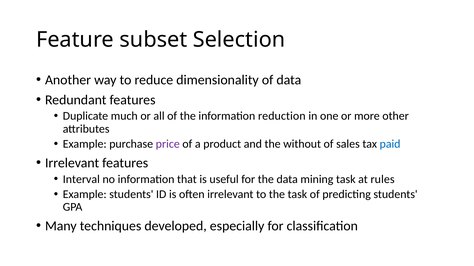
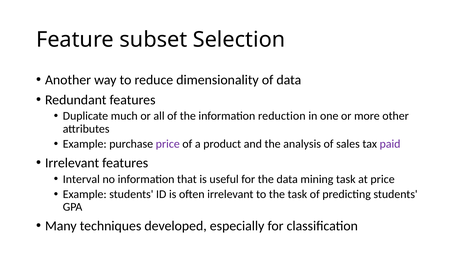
without: without -> analysis
paid colour: blue -> purple
at rules: rules -> price
